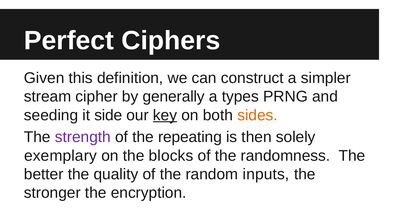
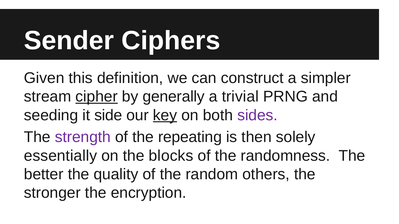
Perfect: Perfect -> Sender
cipher underline: none -> present
types: types -> trivial
sides colour: orange -> purple
exemplary: exemplary -> essentially
inputs: inputs -> others
